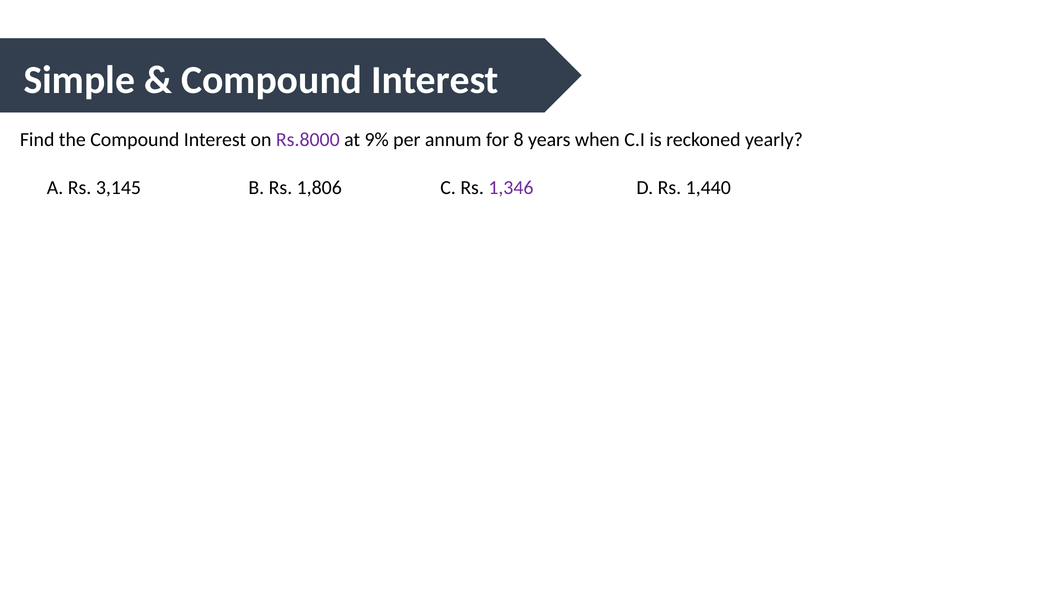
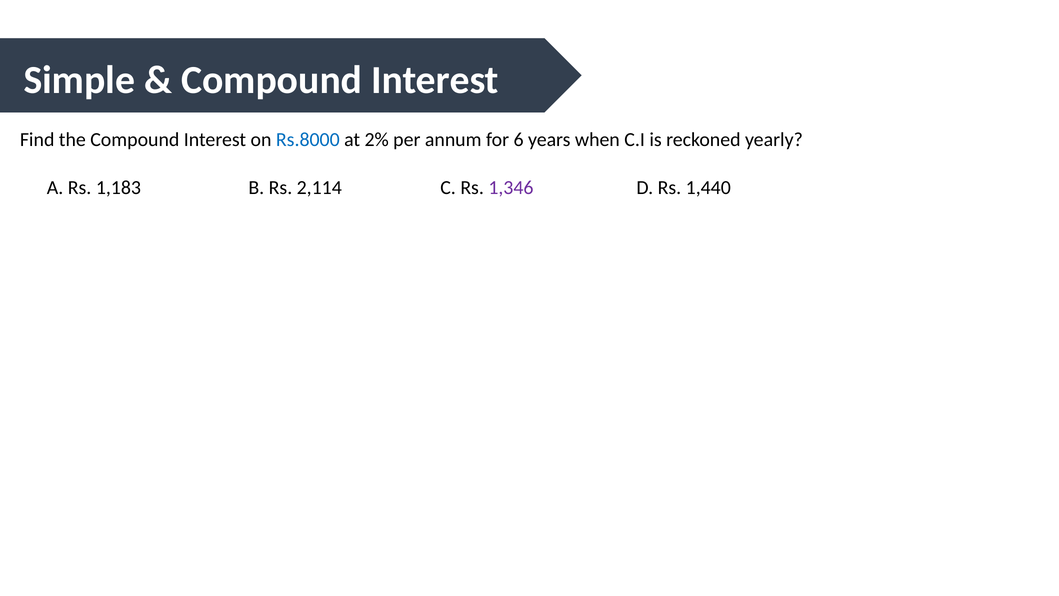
Rs.8000 colour: purple -> blue
9%: 9% -> 2%
8: 8 -> 6
3,145: 3,145 -> 1,183
1,806: 1,806 -> 2,114
